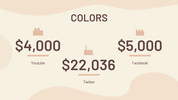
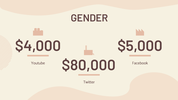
COLORS: COLORS -> GENDER
$22,036: $22,036 -> $80,000
